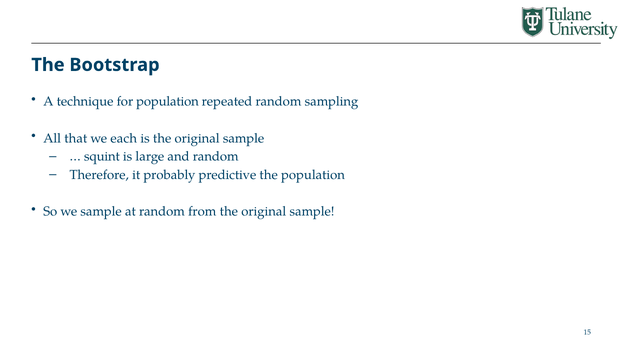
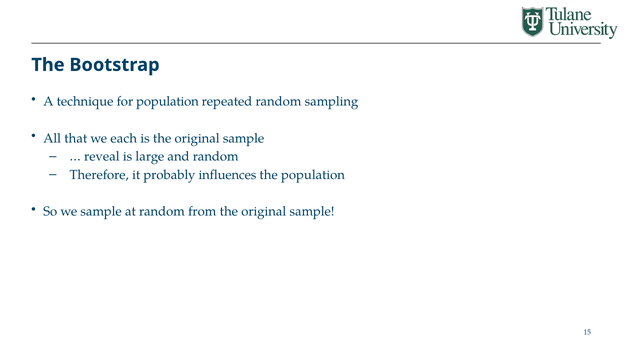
squint: squint -> reveal
predictive: predictive -> influences
